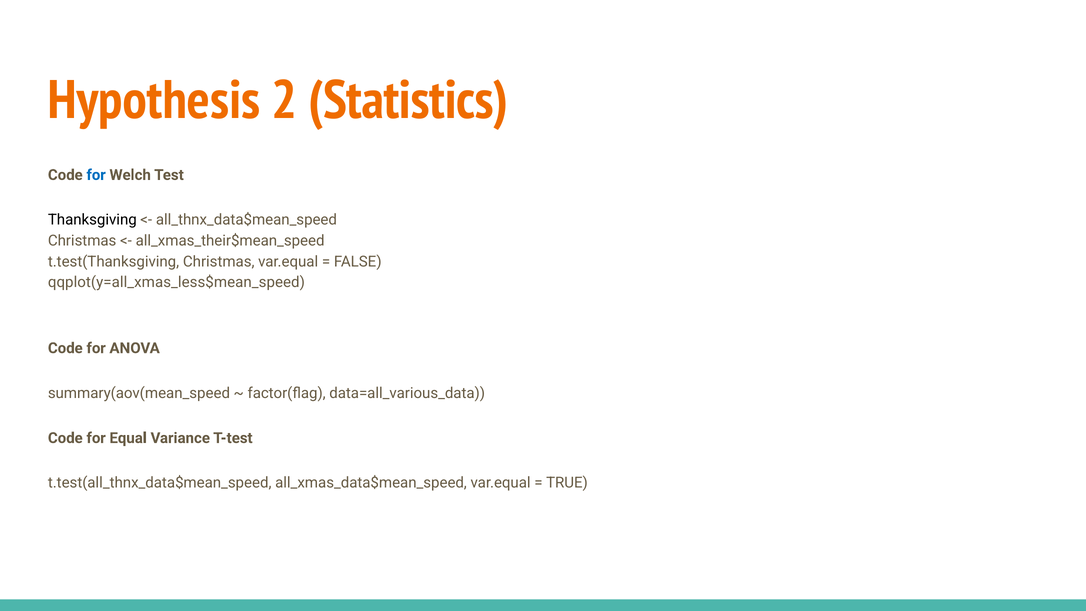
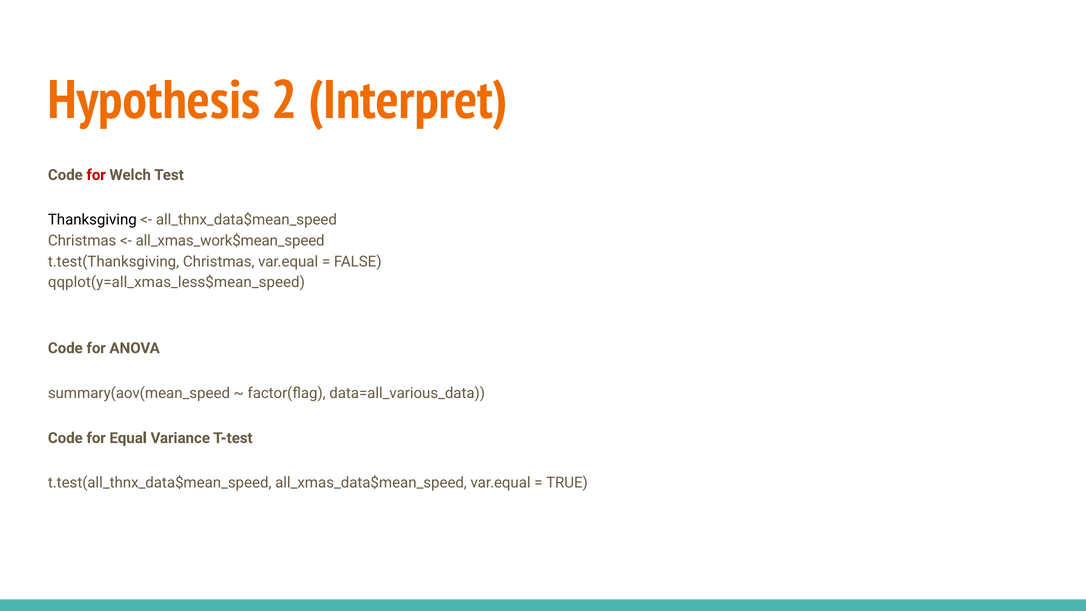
Statistics: Statistics -> Interpret
for at (96, 175) colour: blue -> red
all_xmas_their$mean_speed: all_xmas_their$mean_speed -> all_xmas_work$mean_speed
